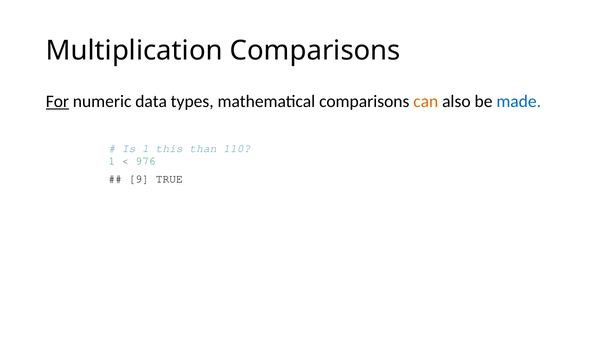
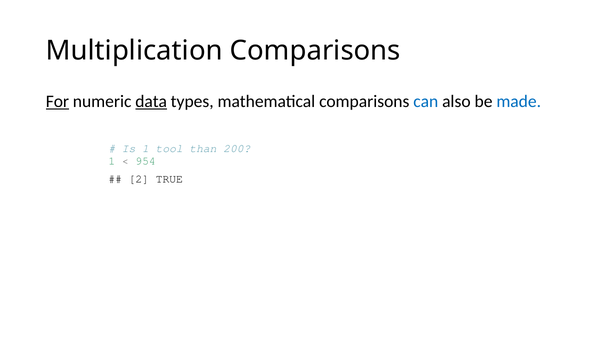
data underline: none -> present
can colour: orange -> blue
this: this -> tool
110: 110 -> 200
976: 976 -> 954
9: 9 -> 2
